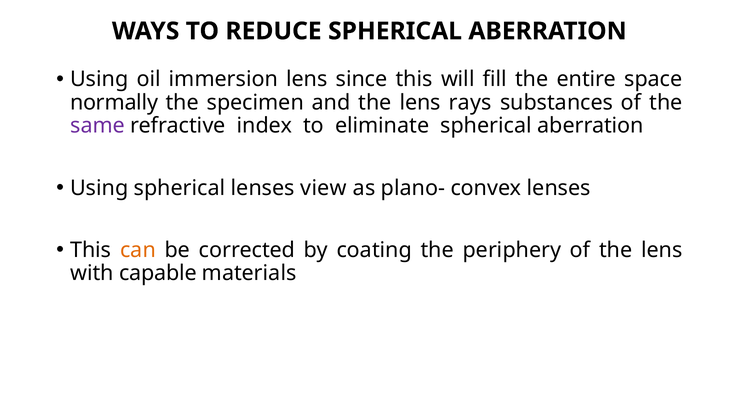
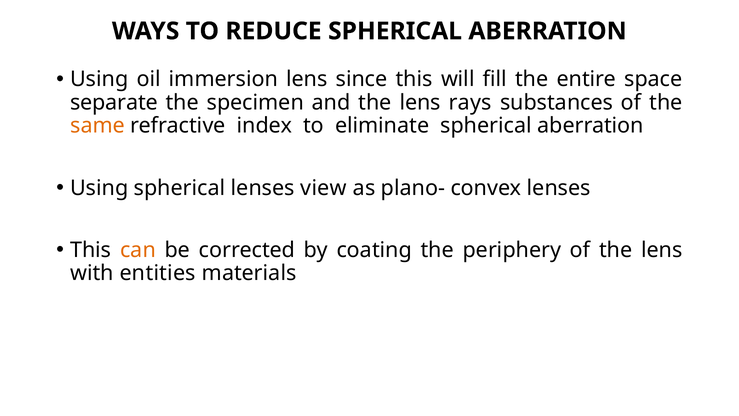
normally: normally -> separate
same colour: purple -> orange
capable: capable -> entities
